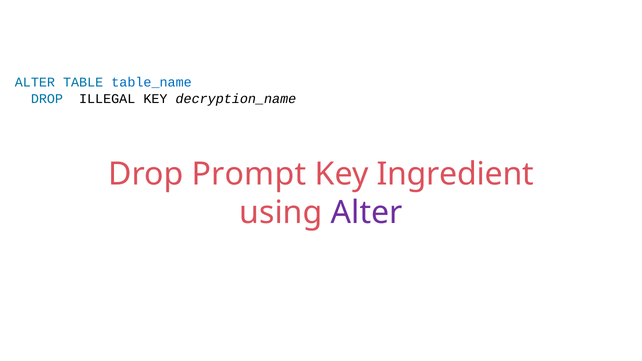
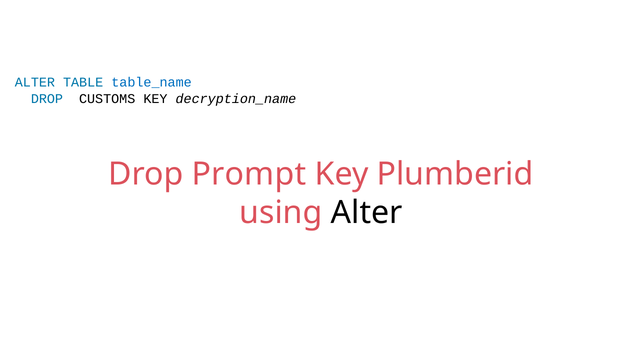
ILLEGAL: ILLEGAL -> CUSTOMS
Ingredient: Ingredient -> Plumberid
Alter at (367, 213) colour: purple -> black
